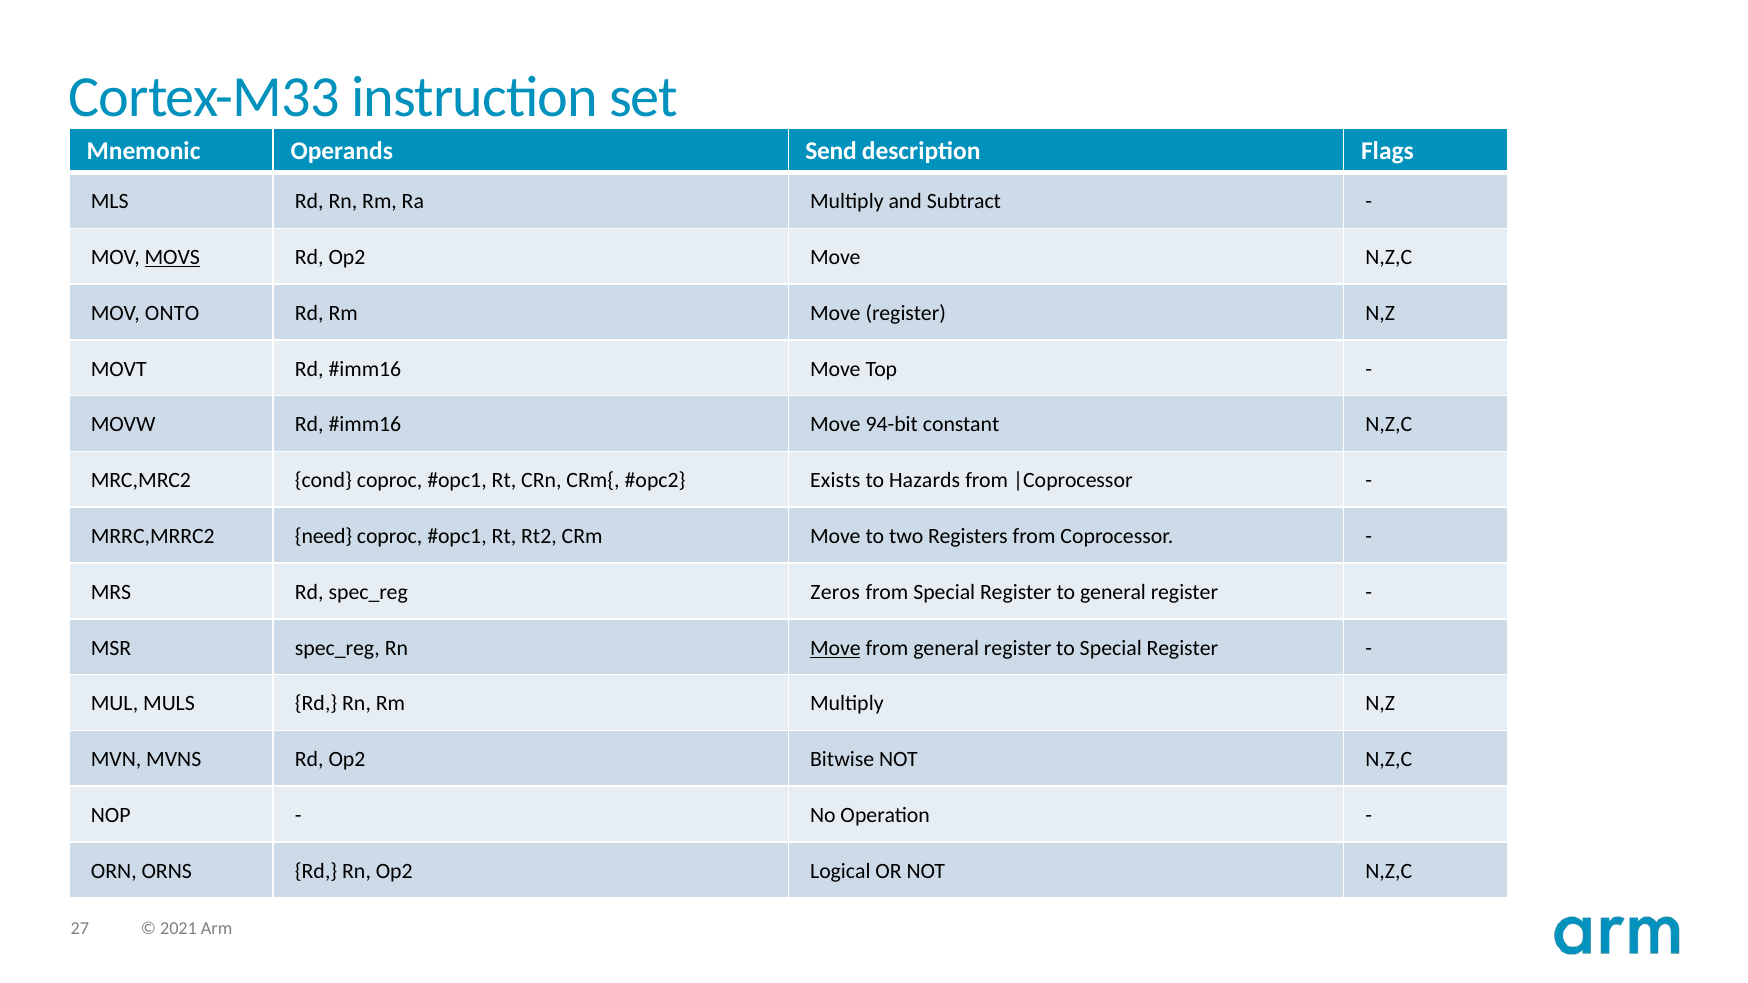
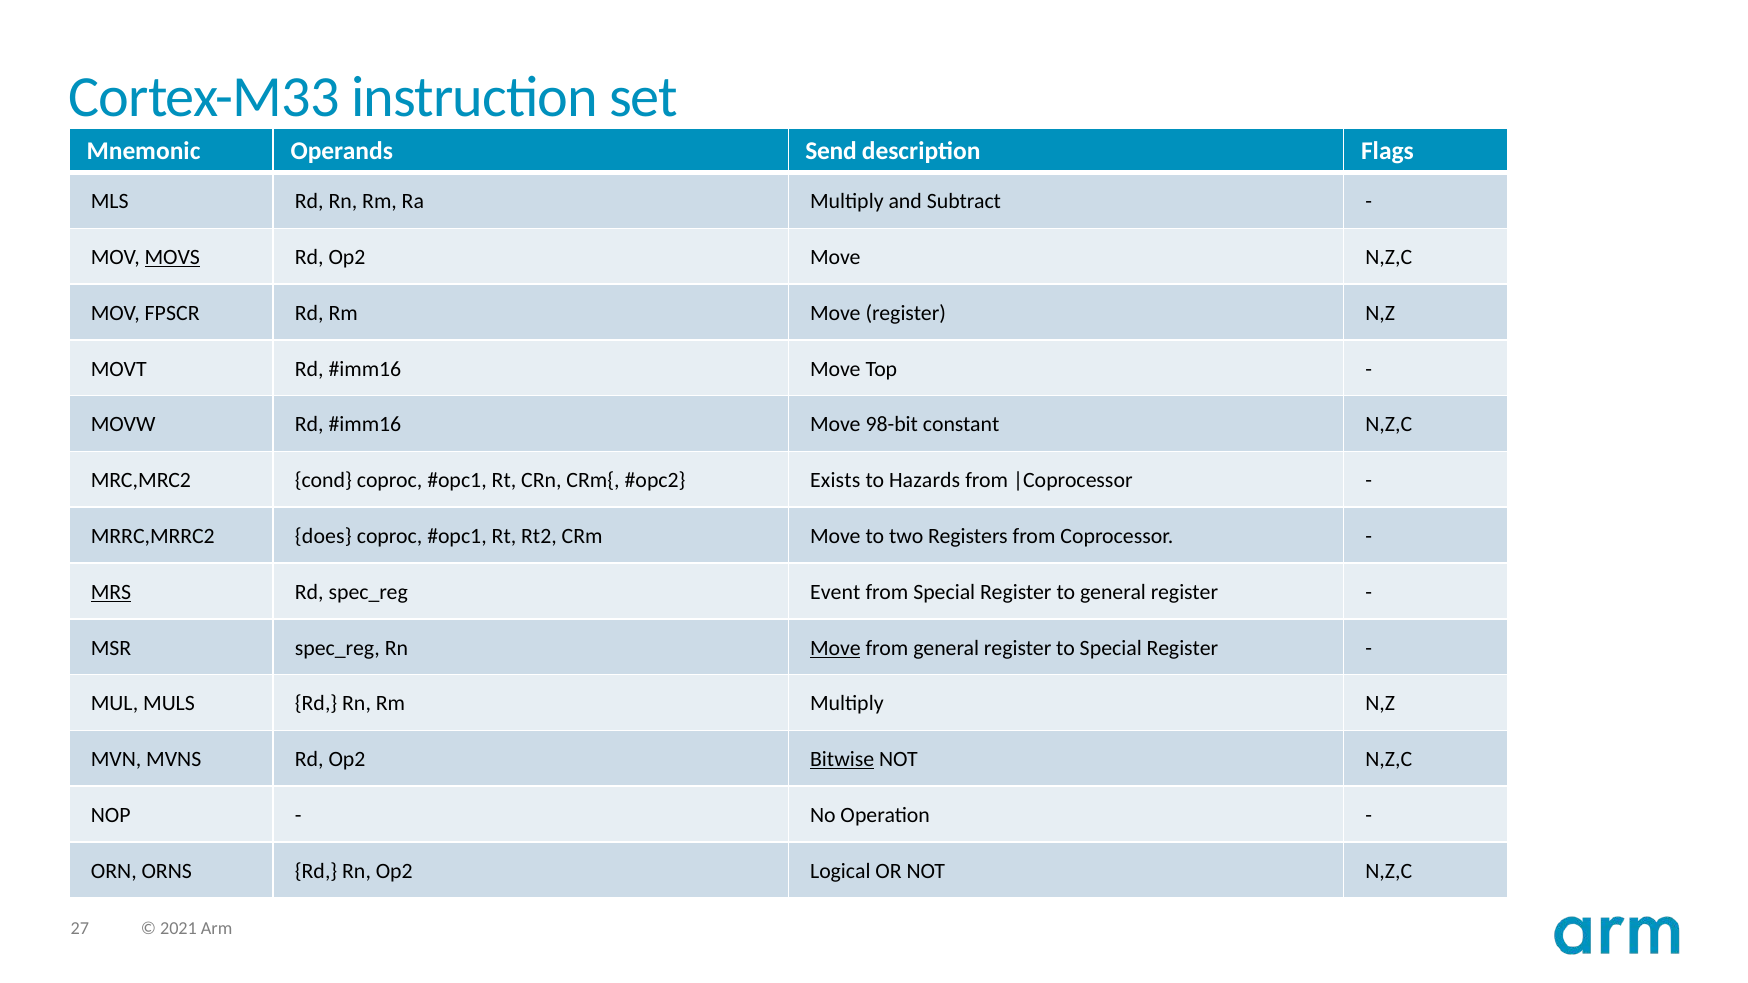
ONTO: ONTO -> FPSCR
94-bit: 94-bit -> 98-bit
need: need -> does
MRS underline: none -> present
Zeros: Zeros -> Event
Bitwise underline: none -> present
